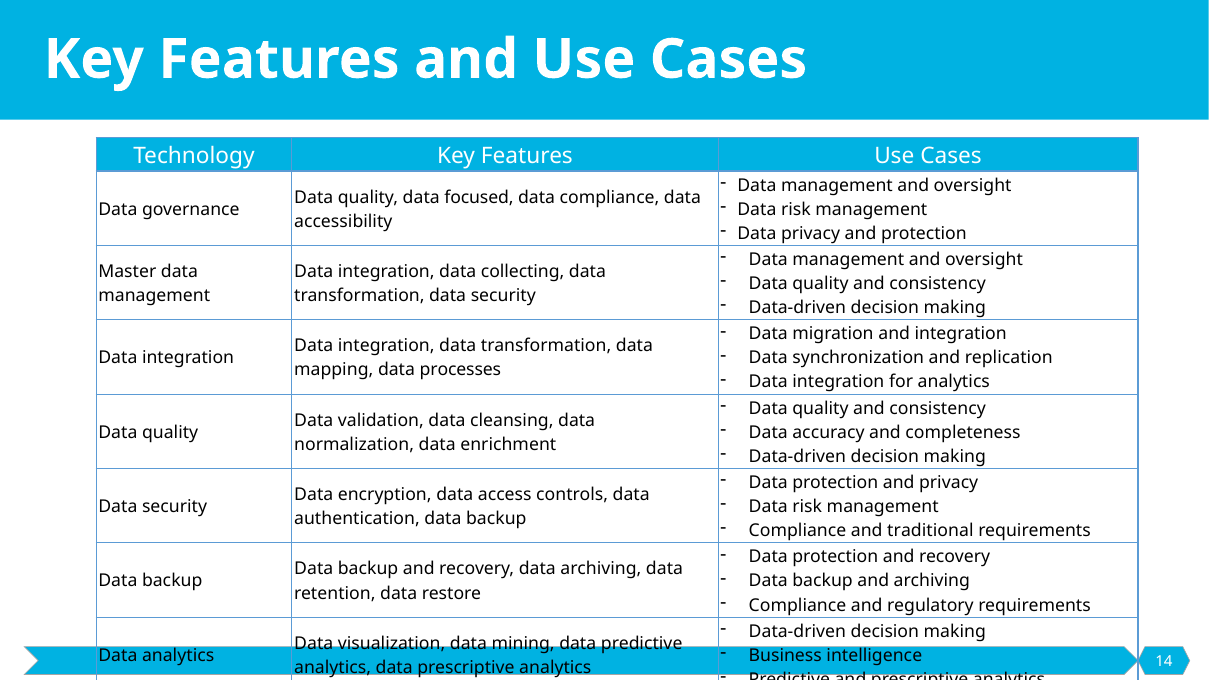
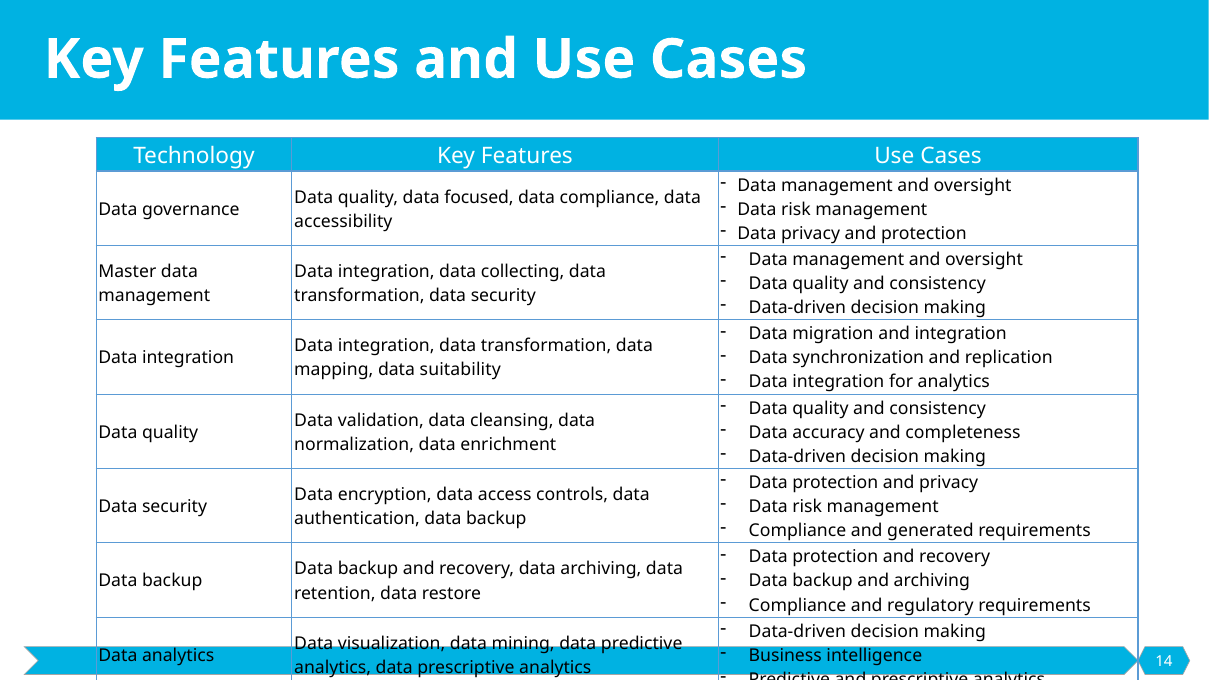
processes: processes -> suitability
traditional: traditional -> generated
